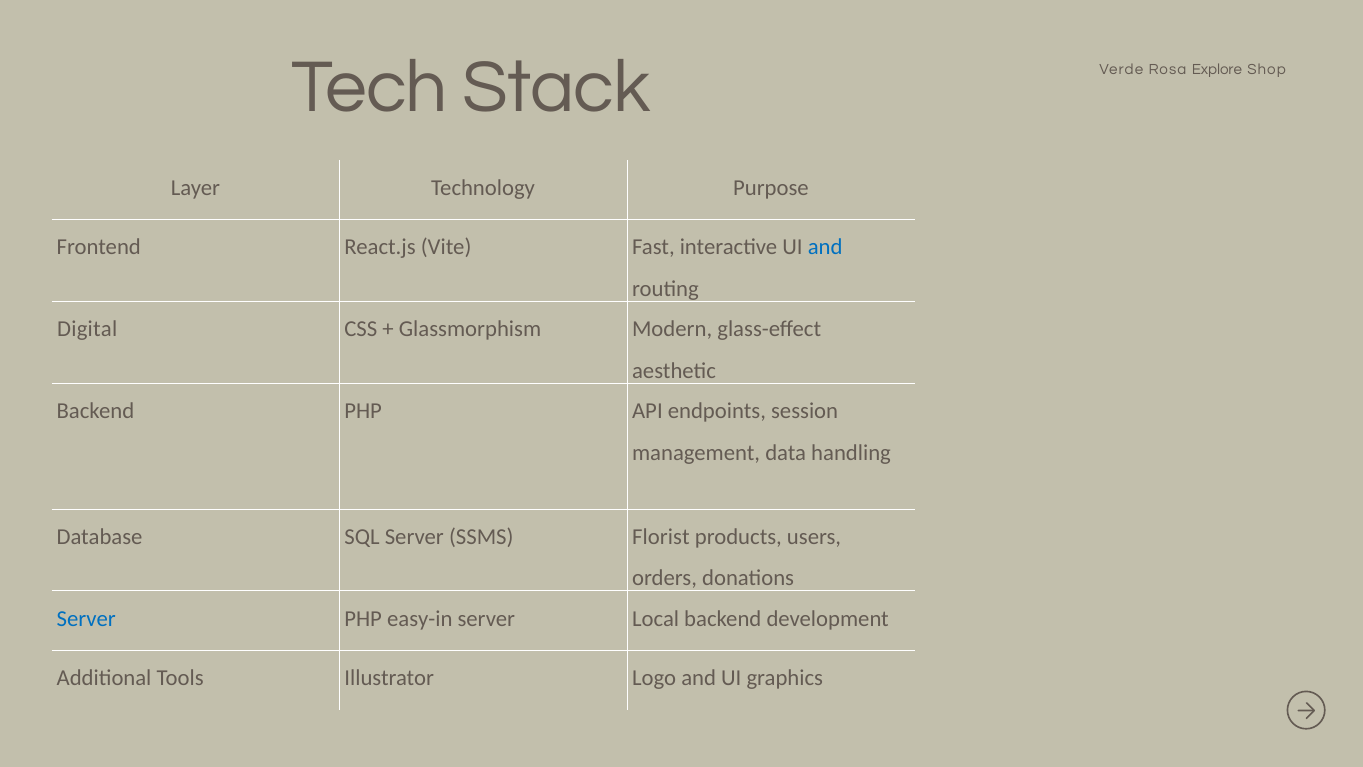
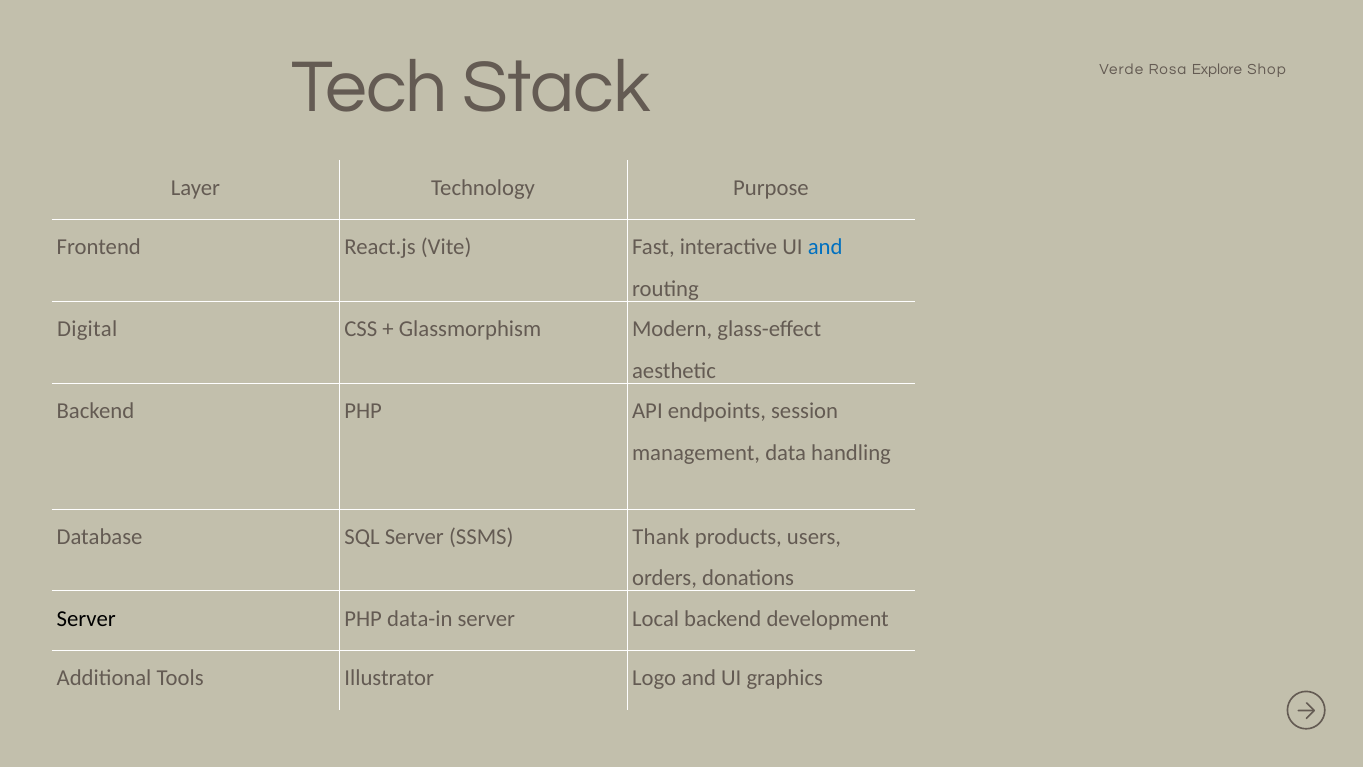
Florist: Florist -> Thank
Server at (86, 618) colour: blue -> black
easy-in: easy-in -> data-in
